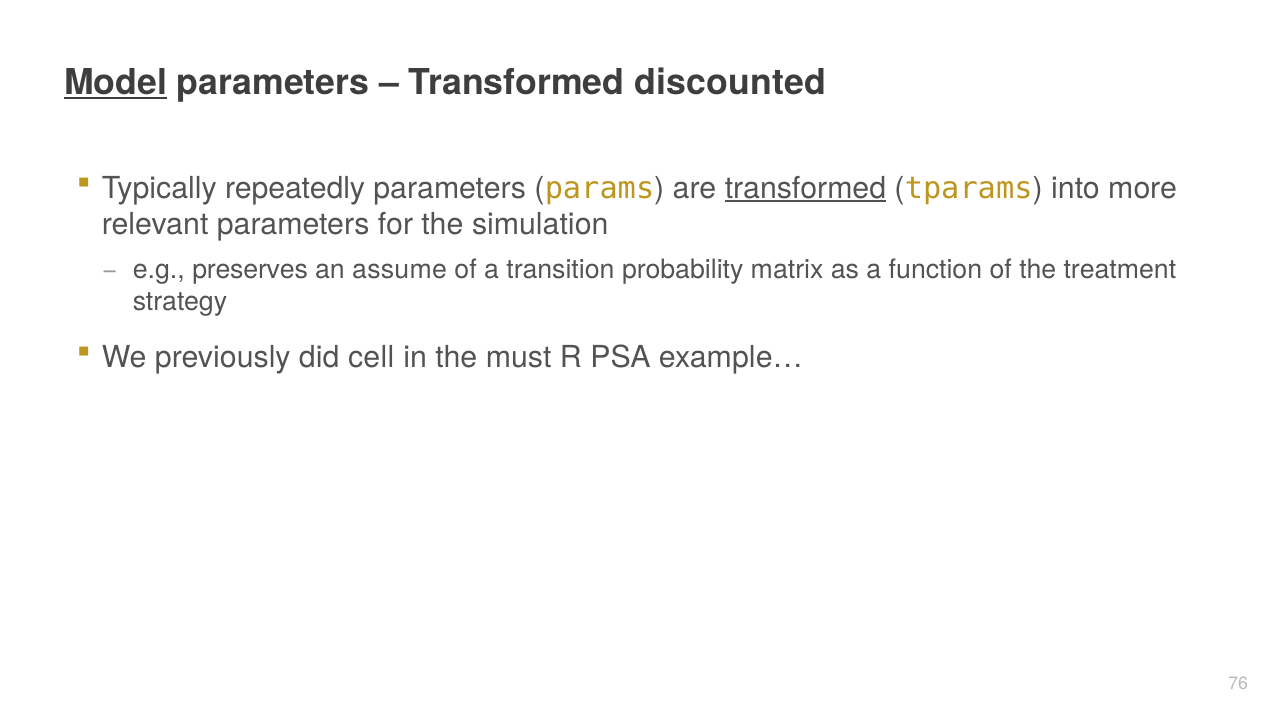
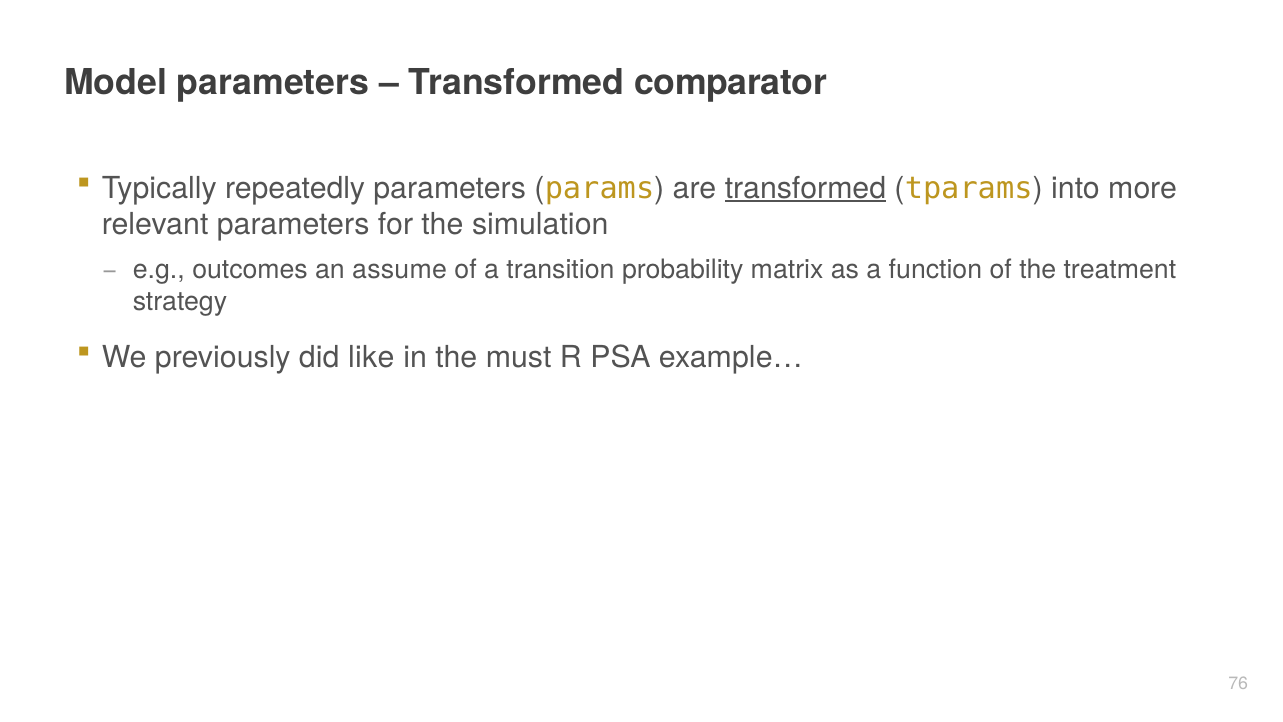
Model underline: present -> none
discounted: discounted -> comparator
preserves: preserves -> outcomes
cell: cell -> like
